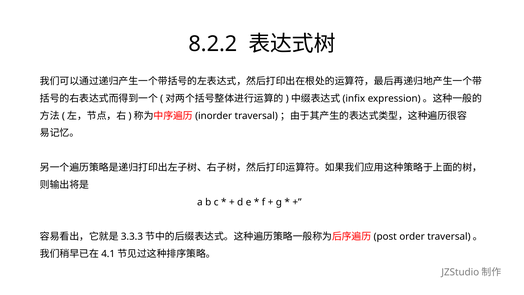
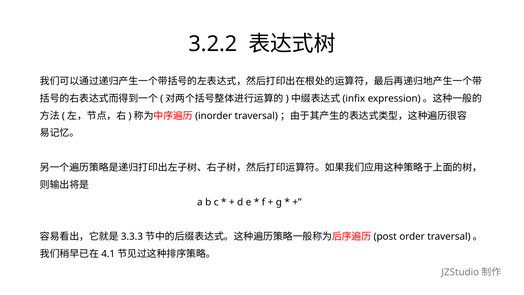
8.2.2: 8.2.2 -> 3.2.2
